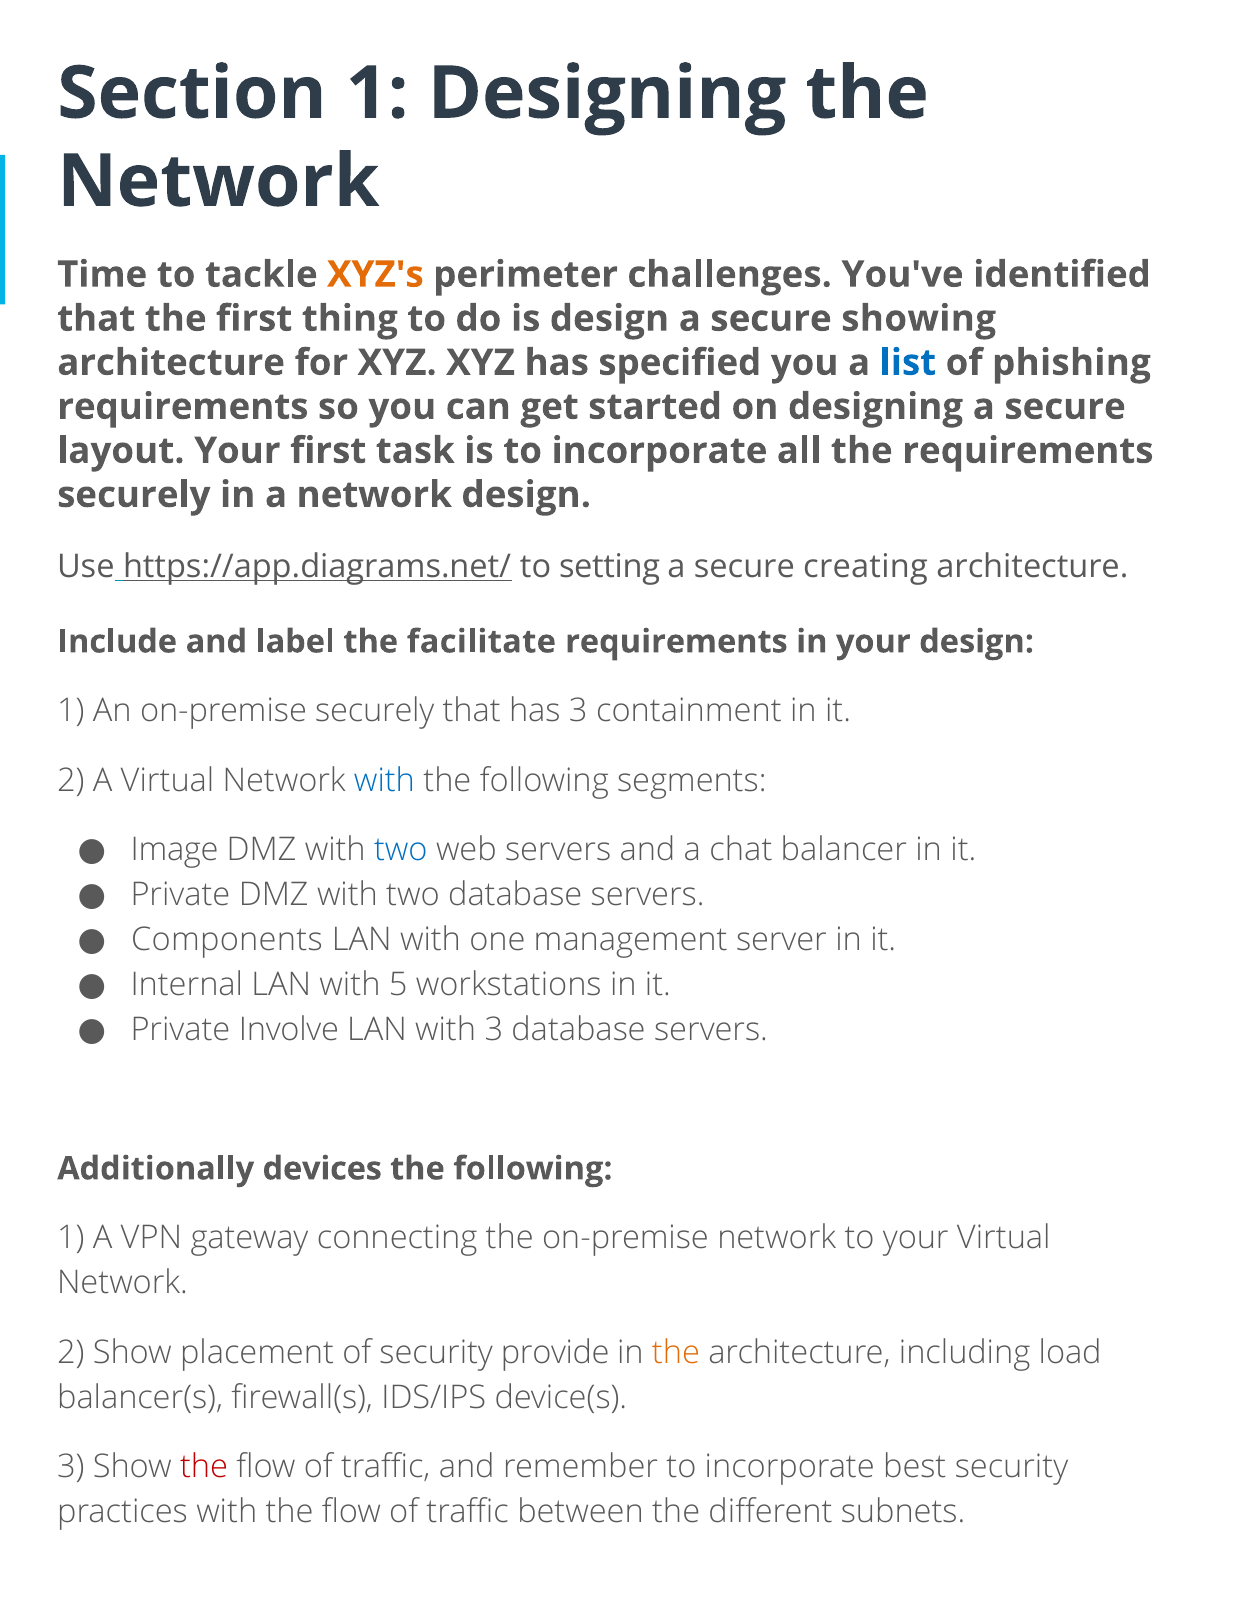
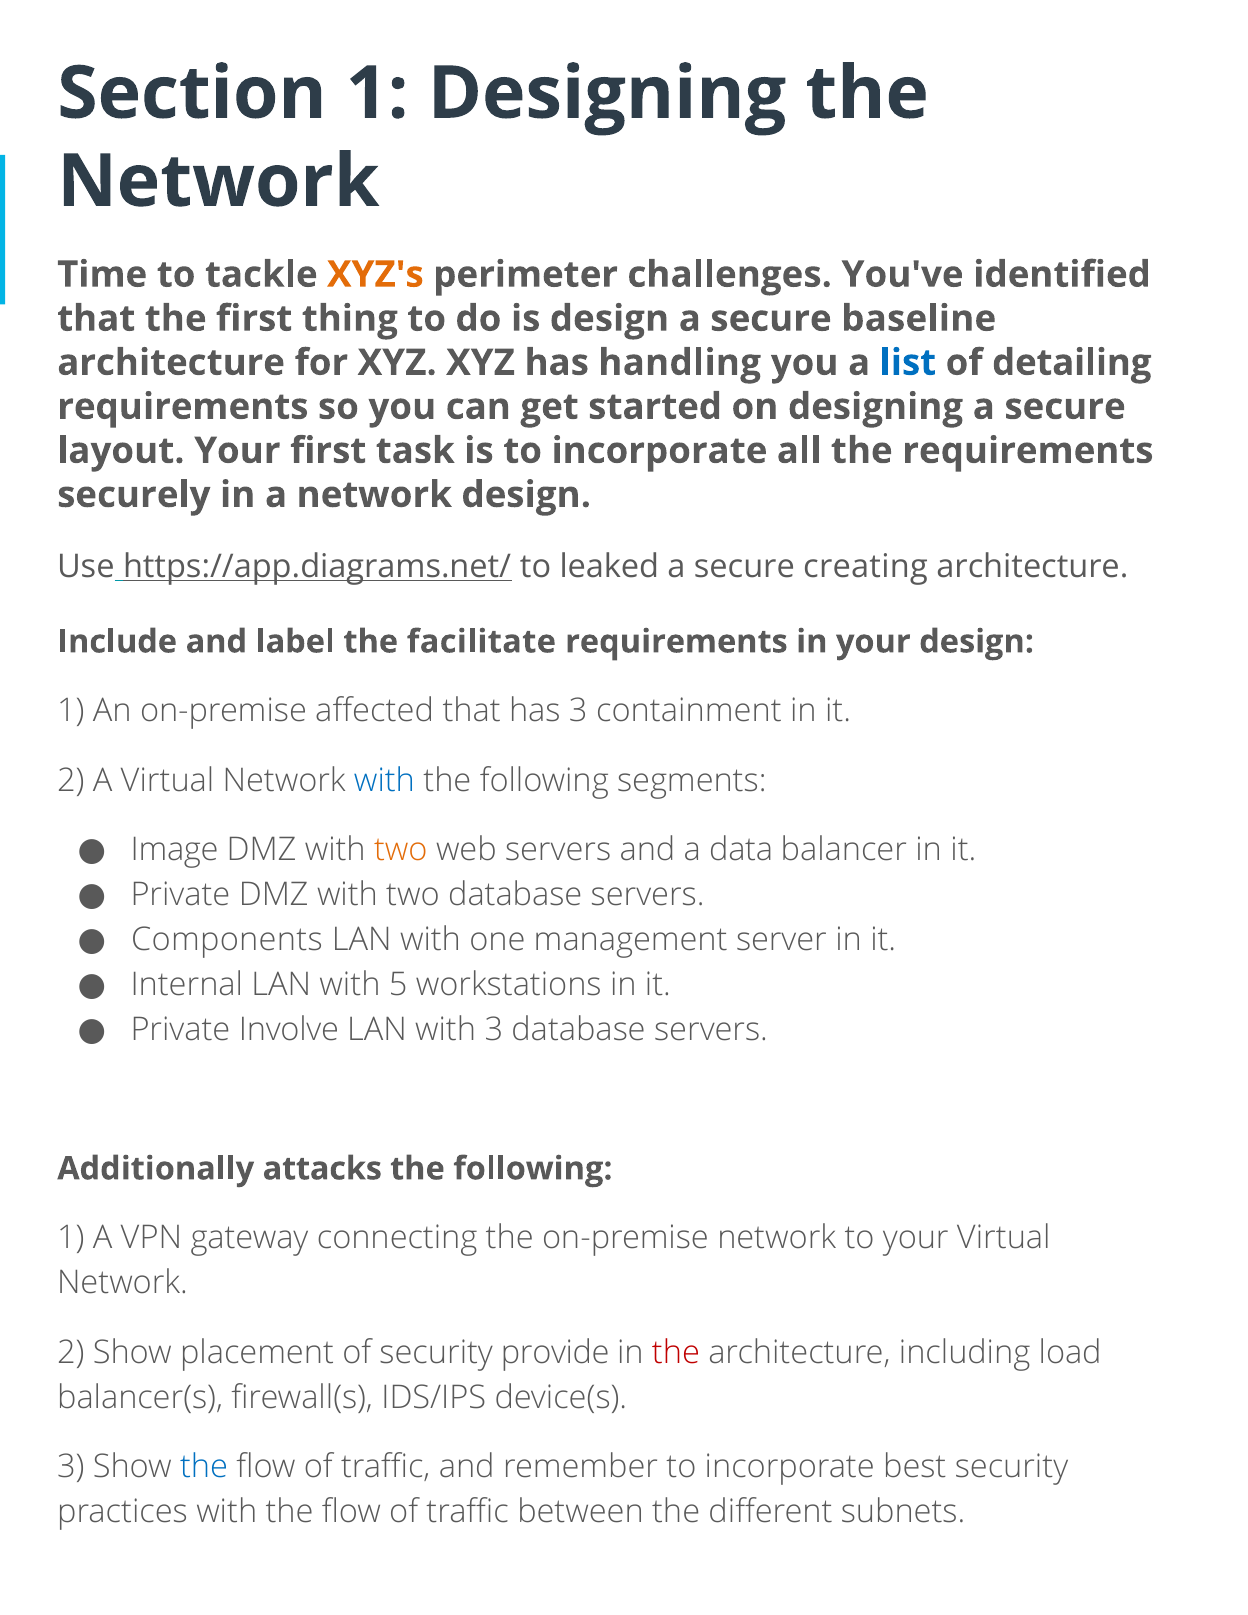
showing: showing -> baseline
specified: specified -> handling
phishing: phishing -> detailing
setting: setting -> leaked
on-premise securely: securely -> affected
two at (401, 850) colour: blue -> orange
chat: chat -> data
devices: devices -> attacks
the at (676, 1353) colour: orange -> red
the at (204, 1467) colour: red -> blue
